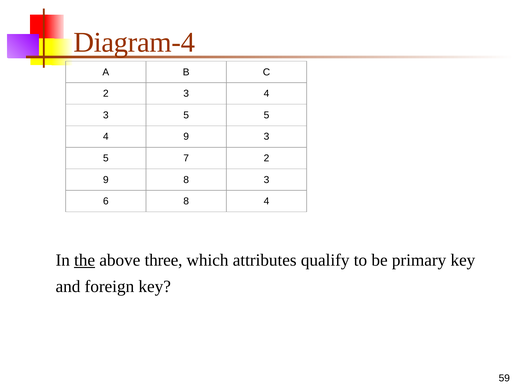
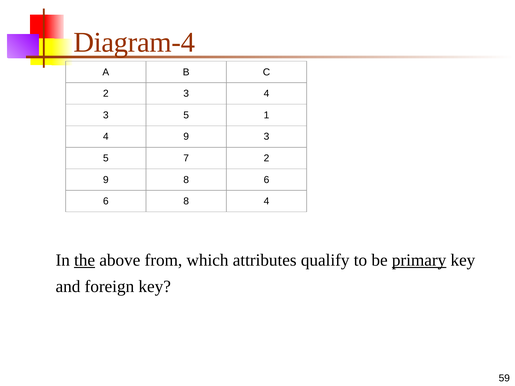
5 5: 5 -> 1
8 3: 3 -> 6
three: three -> from
primary underline: none -> present
